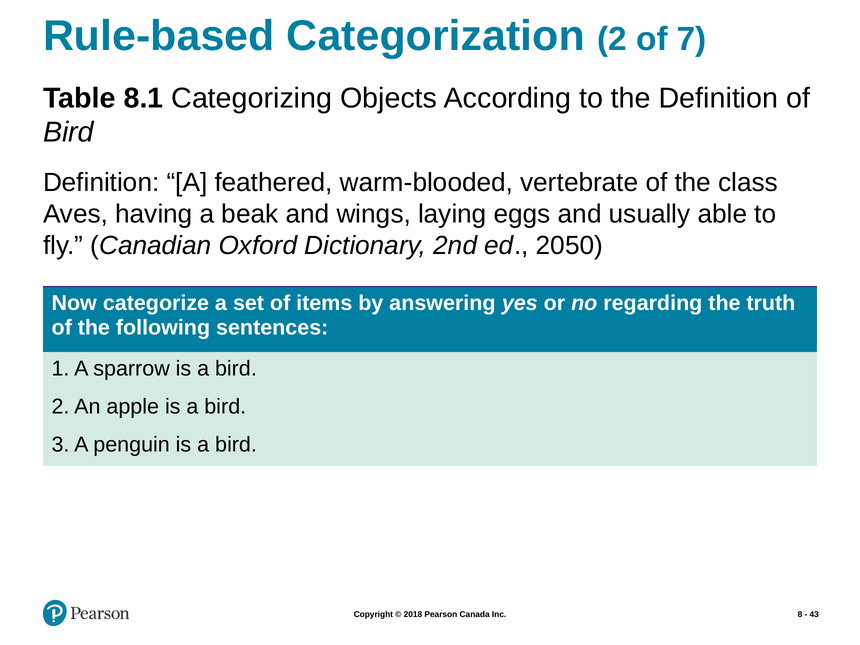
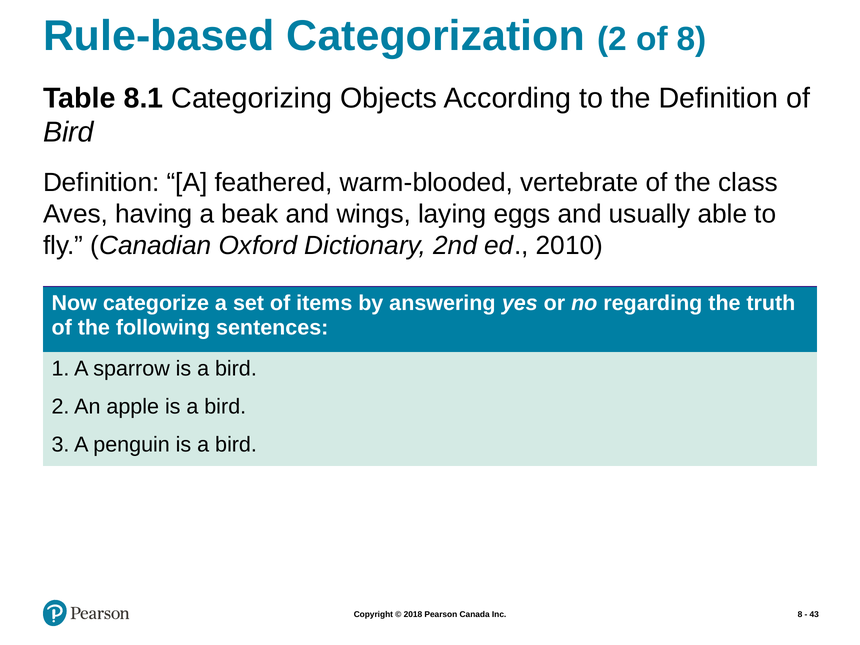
of 7: 7 -> 8
2050: 2050 -> 2010
